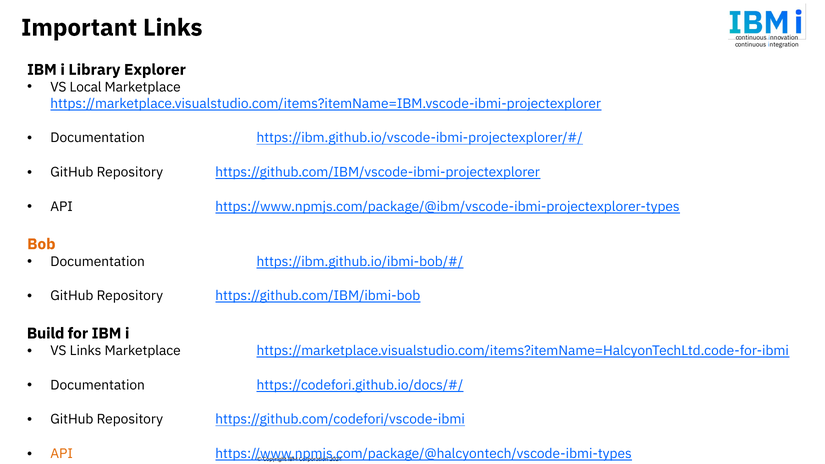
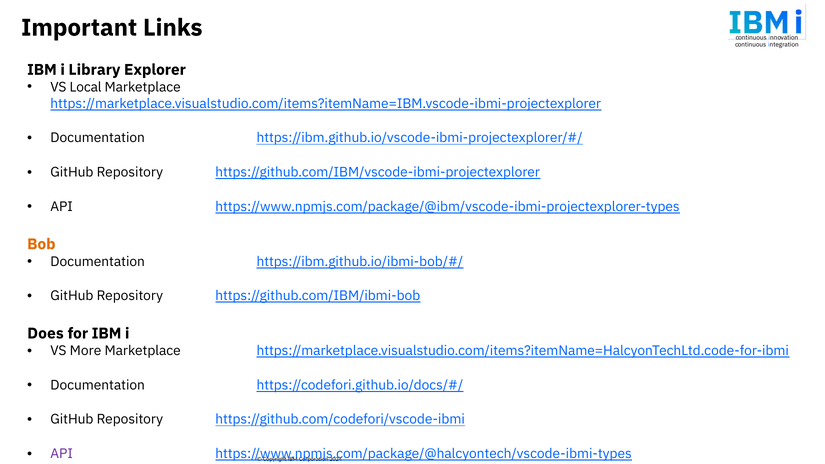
Build: Build -> Does
VS Links: Links -> More
API at (62, 454) colour: orange -> purple
